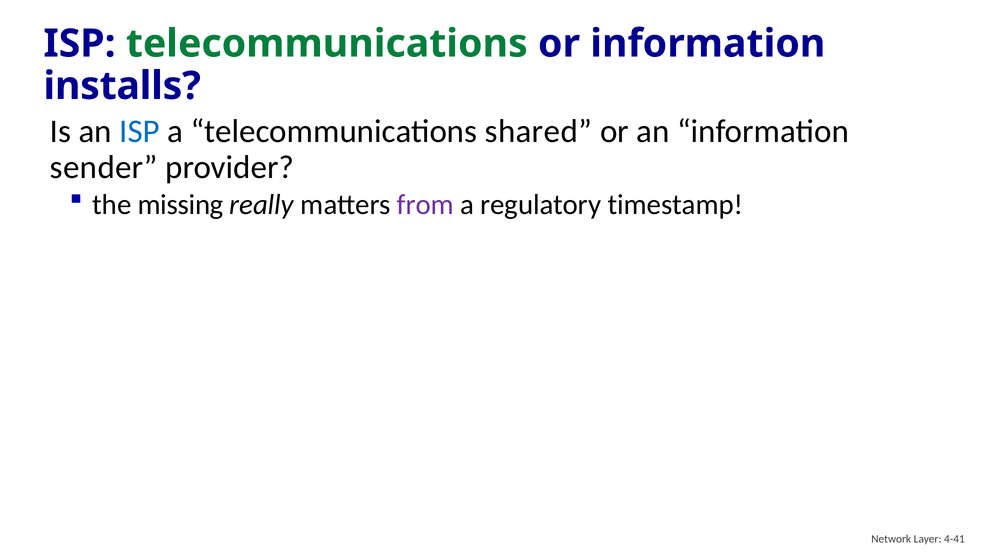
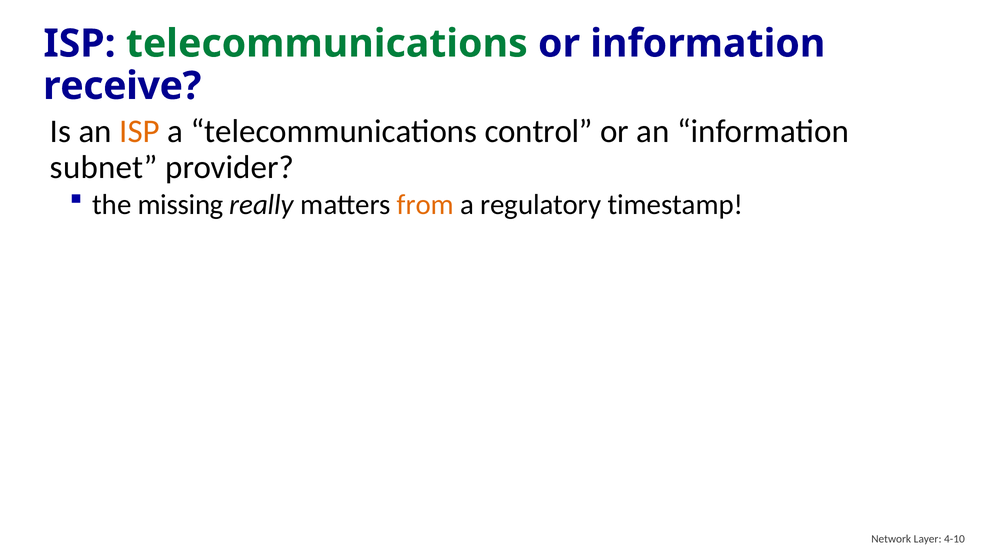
installs: installs -> receive
ISP at (140, 132) colour: blue -> orange
shared: shared -> control
sender: sender -> subnet
from colour: purple -> orange
4-41: 4-41 -> 4-10
